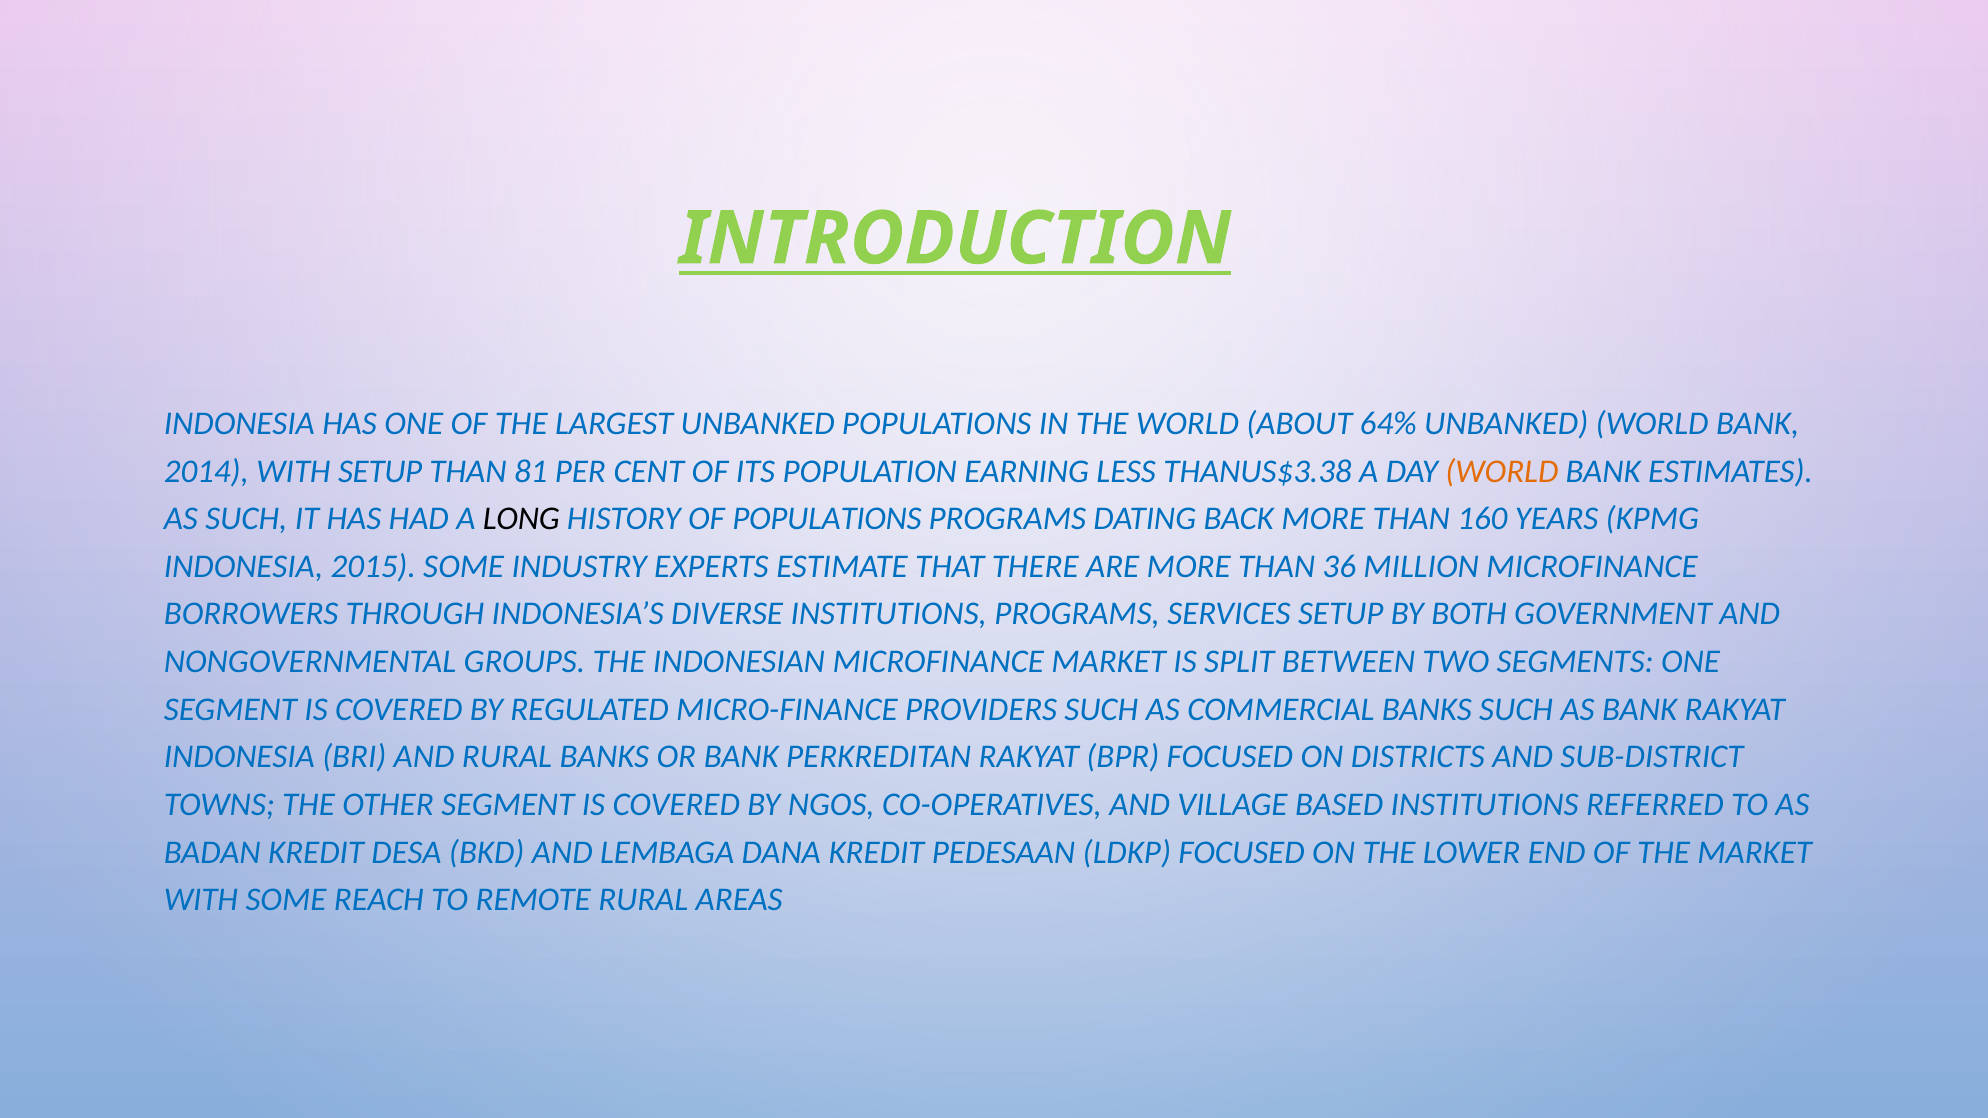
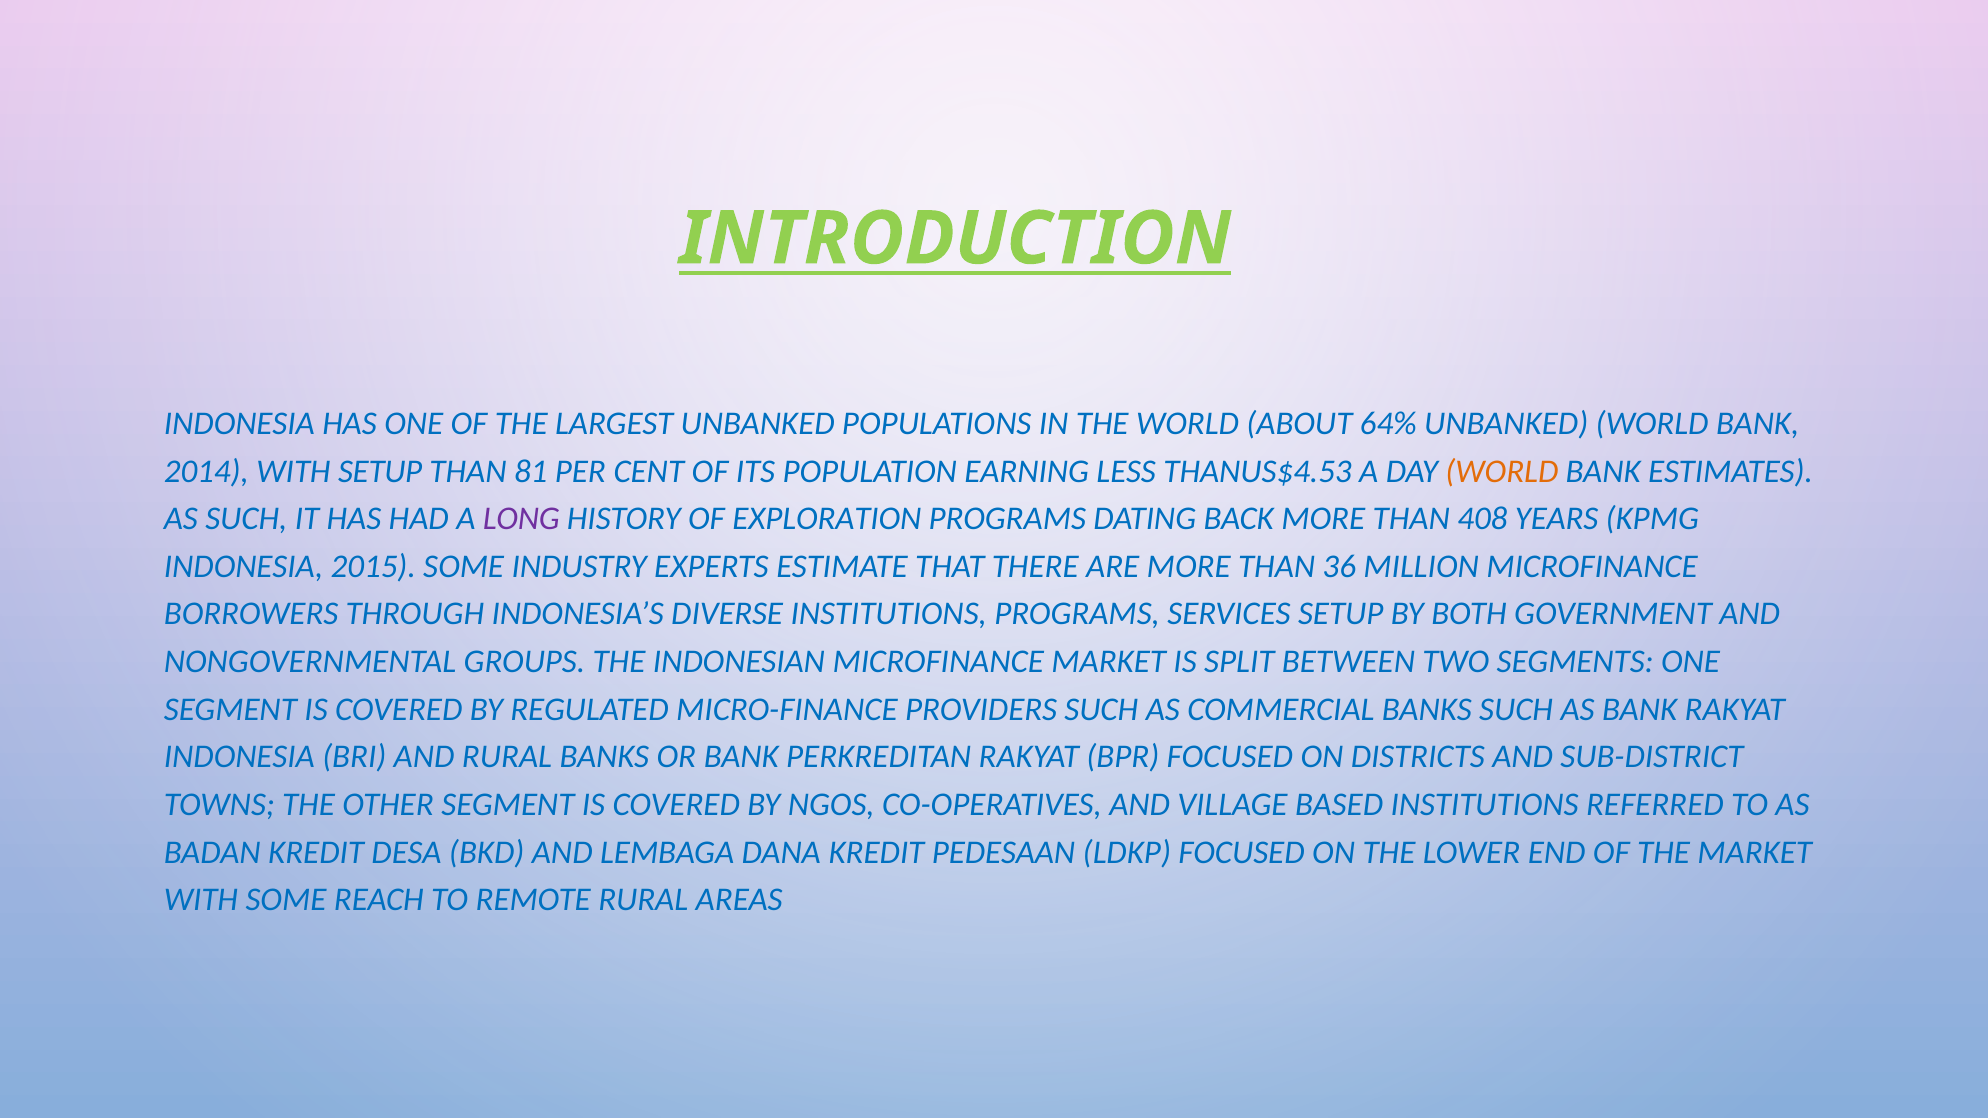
THANUS$3.38: THANUS$3.38 -> THANUS$4.53
LONG colour: black -> purple
OF POPULATIONS: POPULATIONS -> EXPLORATION
160: 160 -> 408
